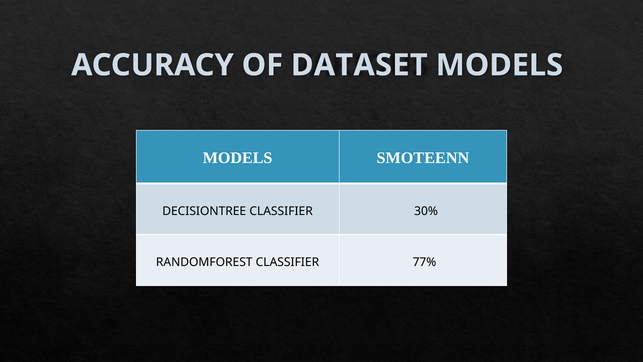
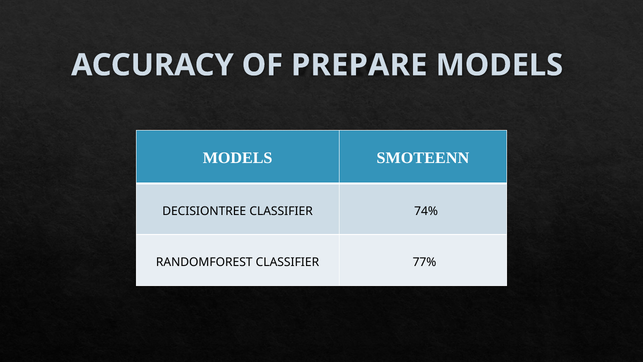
DATASET: DATASET -> PREPARE
30%: 30% -> 74%
